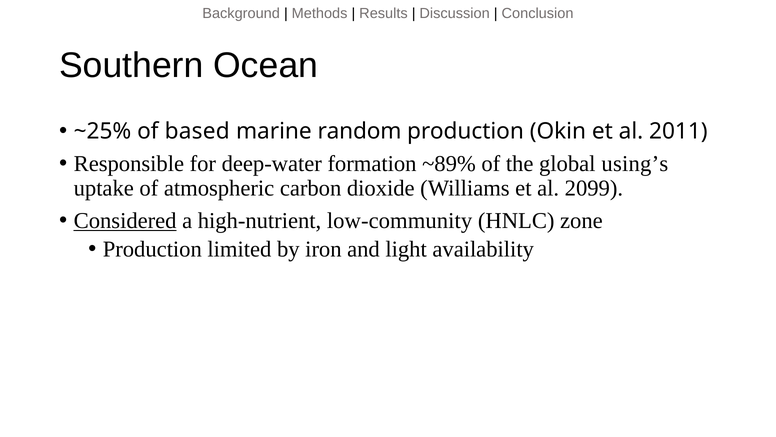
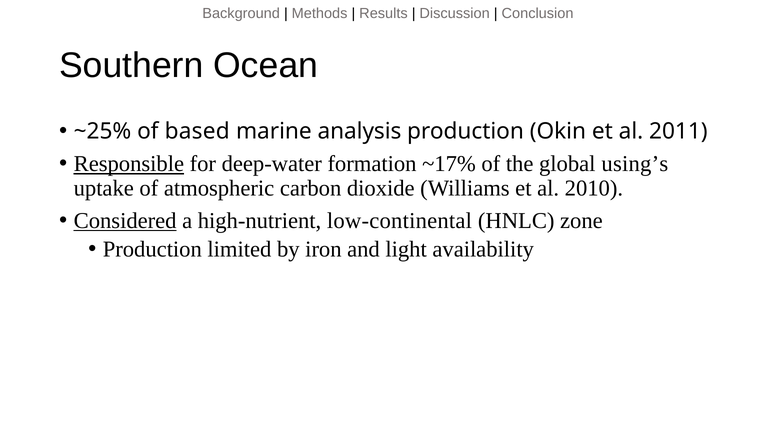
random: random -> analysis
Responsible underline: none -> present
~89%: ~89% -> ~17%
2099: 2099 -> 2010
low-community: low-community -> low-continental
